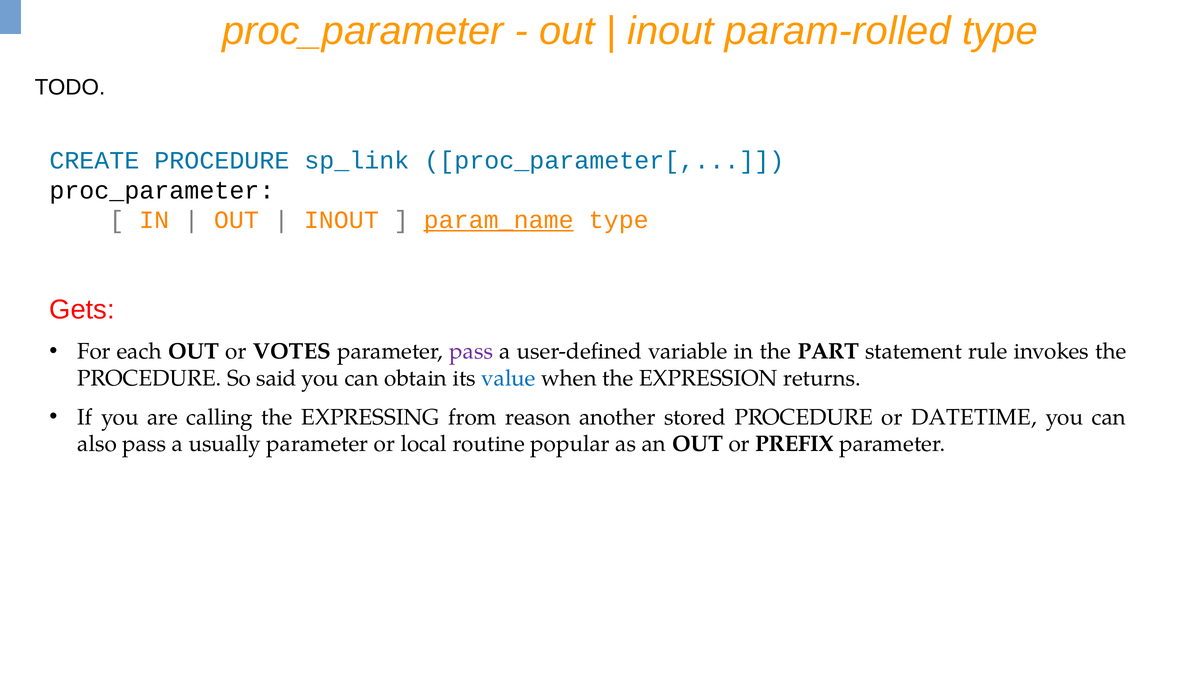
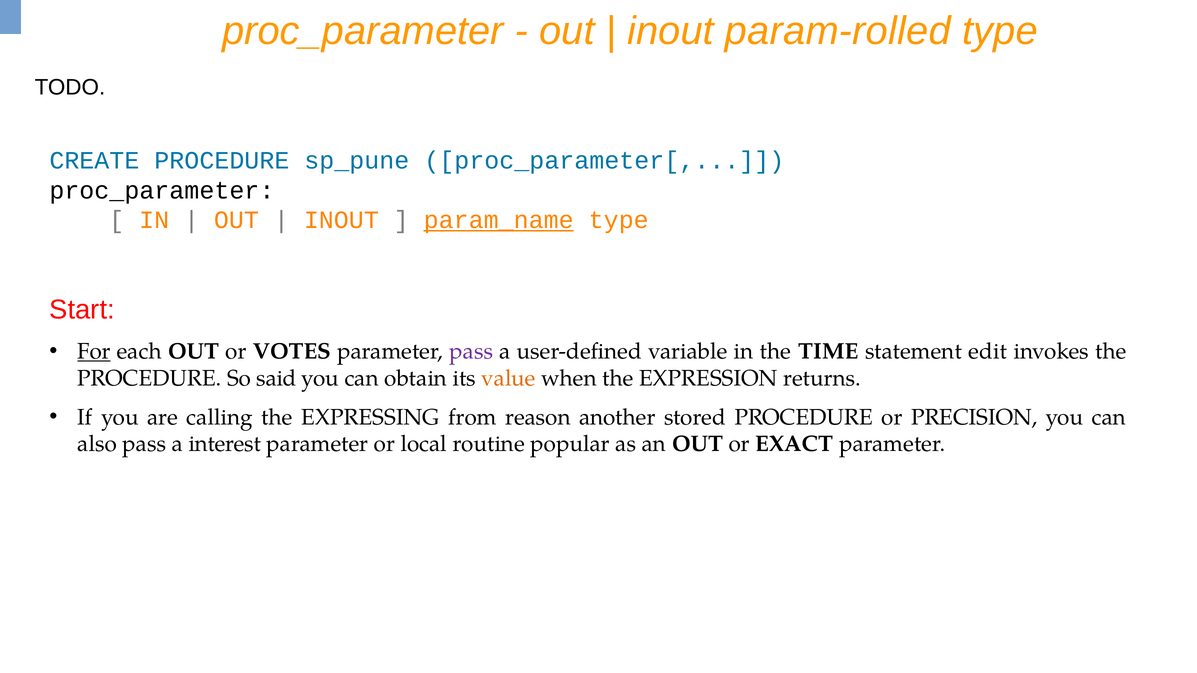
sp_link: sp_link -> sp_pune
Gets: Gets -> Start
For underline: none -> present
PART: PART -> TIME
rule: rule -> edit
value colour: blue -> orange
DATETIME: DATETIME -> PRECISION
usually: usually -> interest
PREFIX: PREFIX -> EXACT
